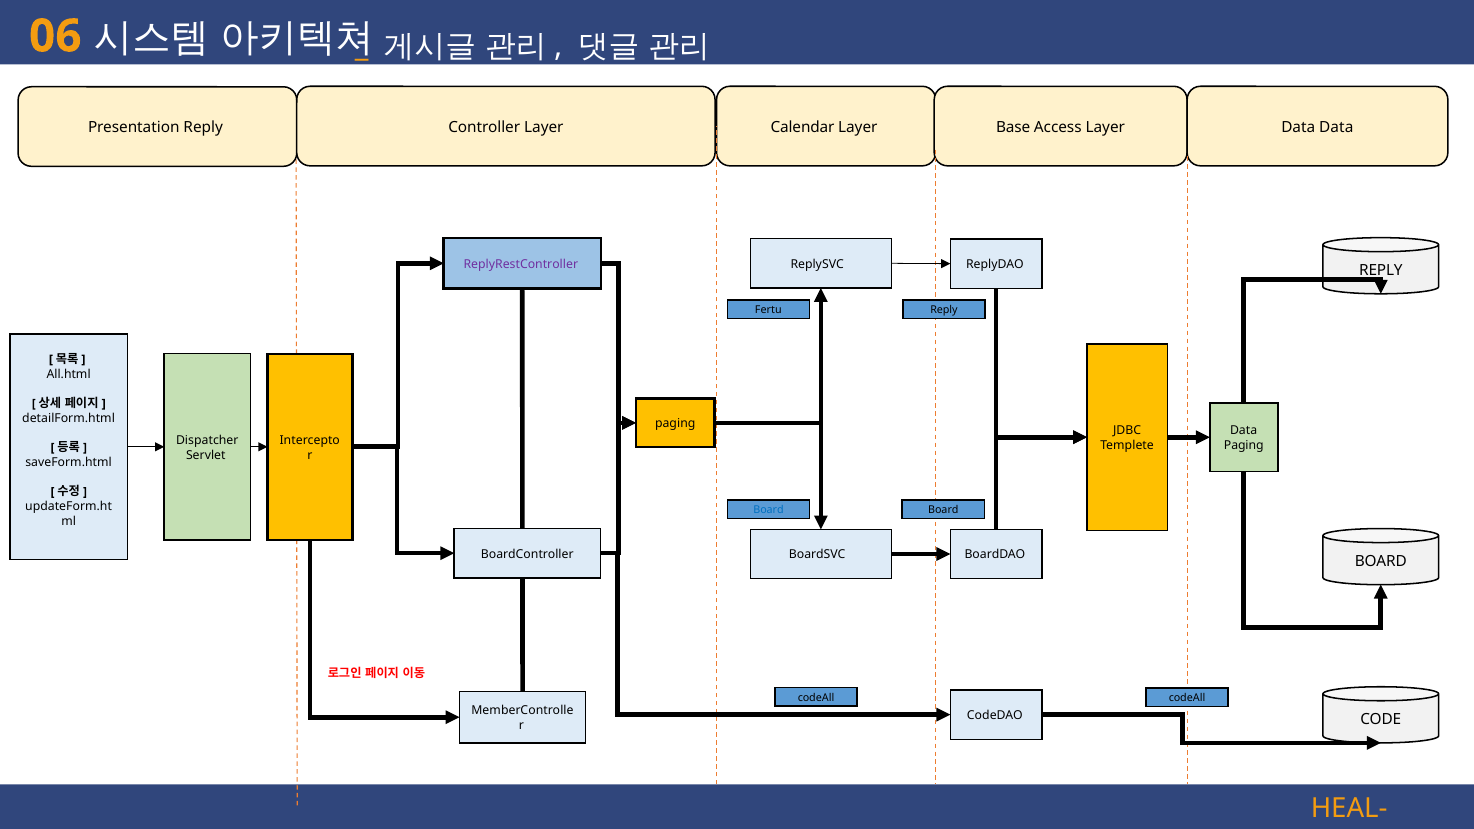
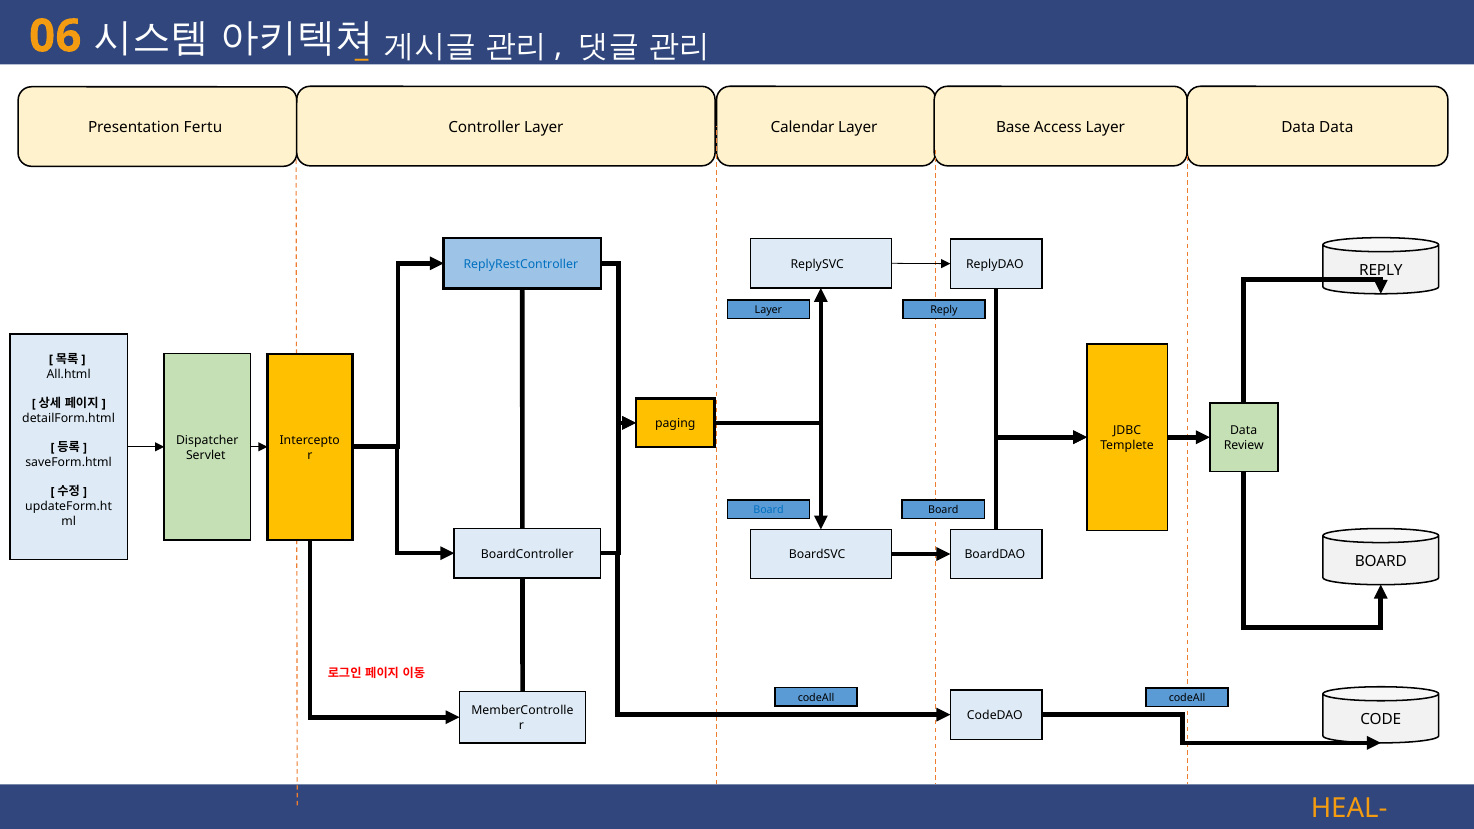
Presentation Reply: Reply -> Fertu
ReplyRestController colour: purple -> blue
Fertu at (768, 310): Fertu -> Layer
Paging at (1244, 446): Paging -> Review
